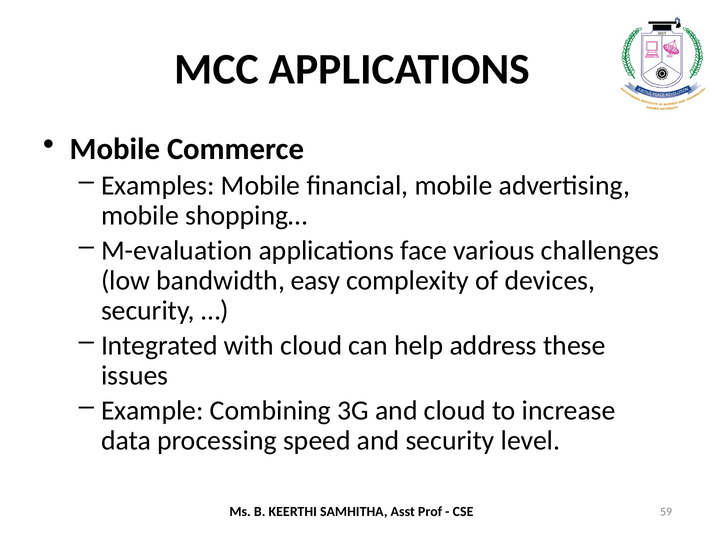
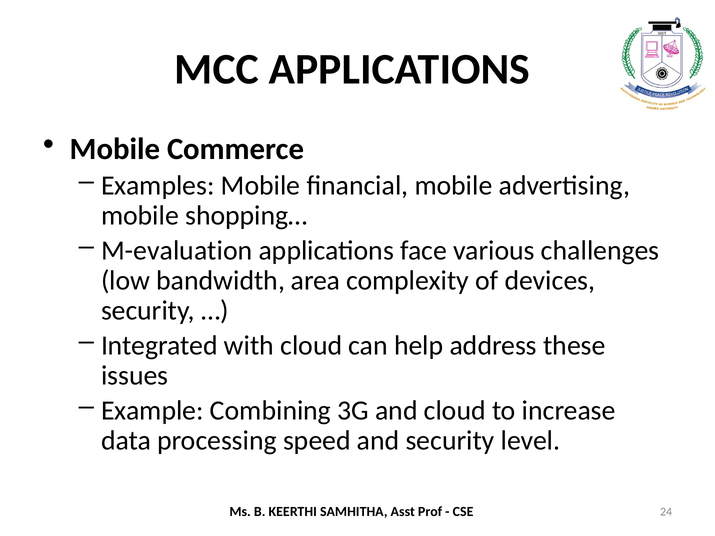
easy: easy -> area
59: 59 -> 24
